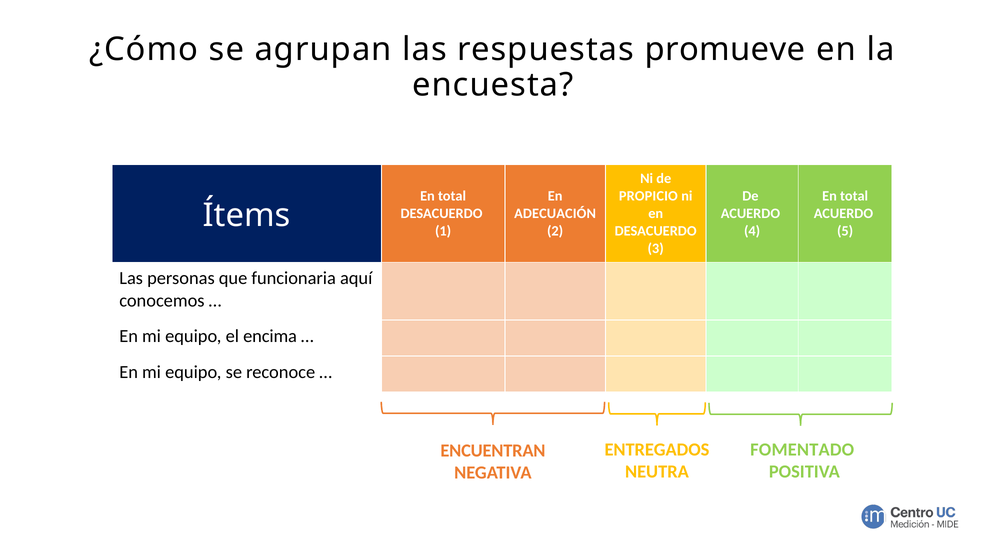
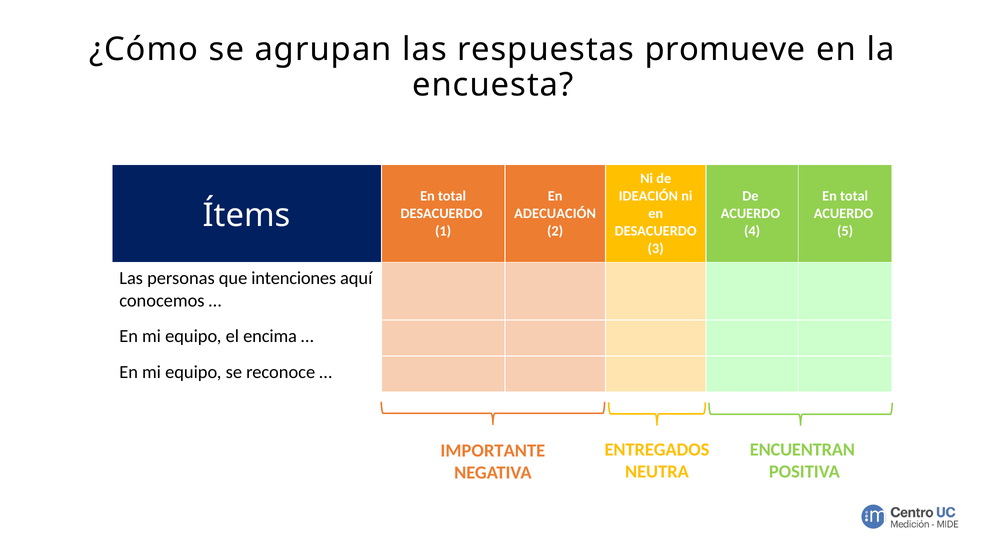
PROPICIO: PROPICIO -> IDEACIÓN
funcionaria: funcionaria -> intenciones
FOMENTADO: FOMENTADO -> ENCUENTRAN
ENCUENTRAN: ENCUENTRAN -> IMPORTANTE
